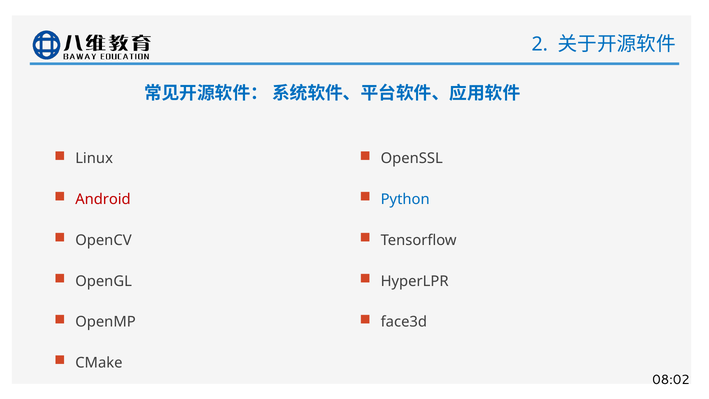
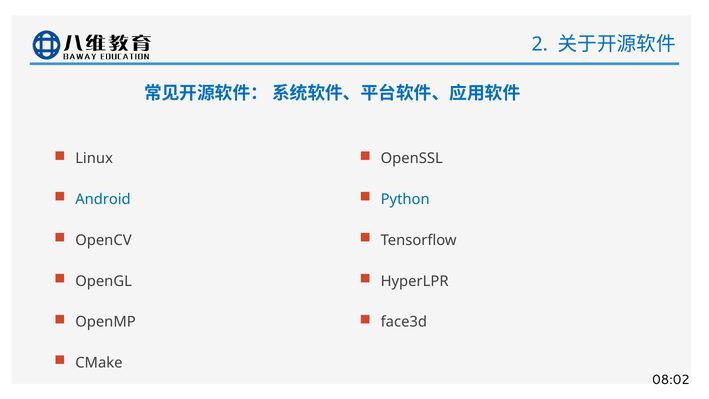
Android colour: red -> blue
